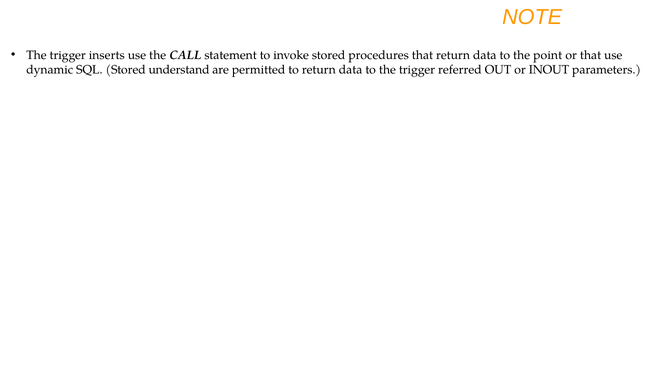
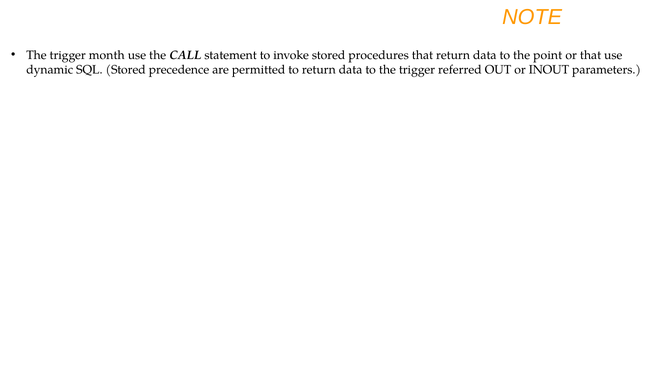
inserts: inserts -> month
understand: understand -> precedence
